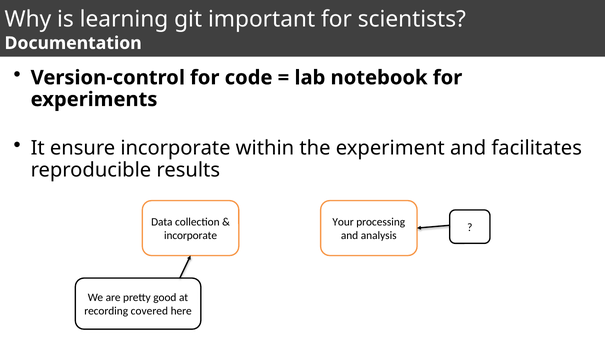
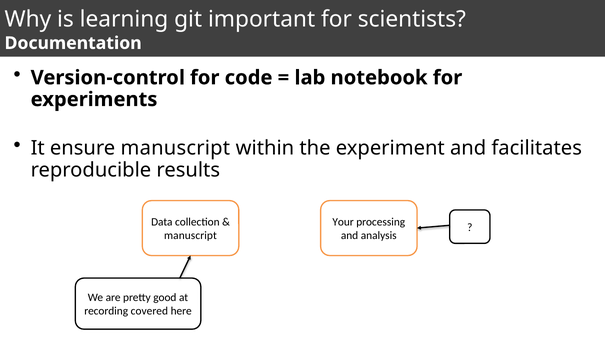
ensure incorporate: incorporate -> manuscript
incorporate at (191, 236): incorporate -> manuscript
